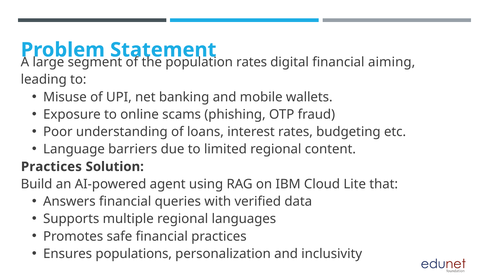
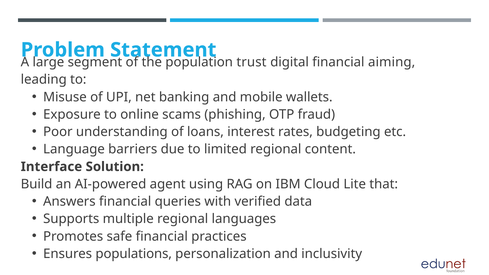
rates at (252, 62): rates -> trust
Practices at (51, 167): Practices -> Interface
